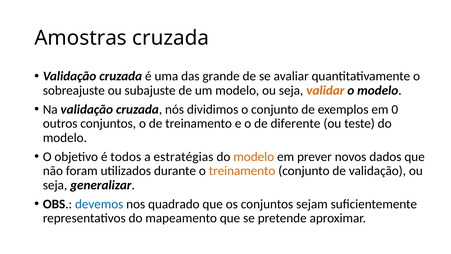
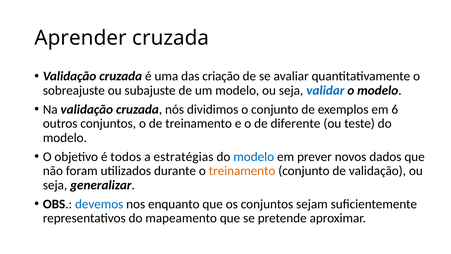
Amostras: Amostras -> Aprender
grande: grande -> criação
validar colour: orange -> blue
0: 0 -> 6
modelo at (254, 157) colour: orange -> blue
quadrado: quadrado -> enquanto
